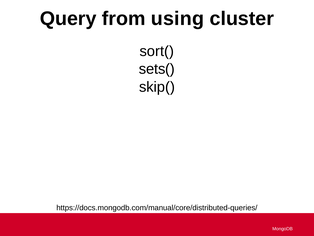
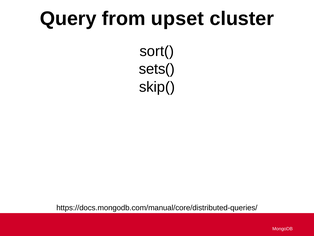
using: using -> upset
